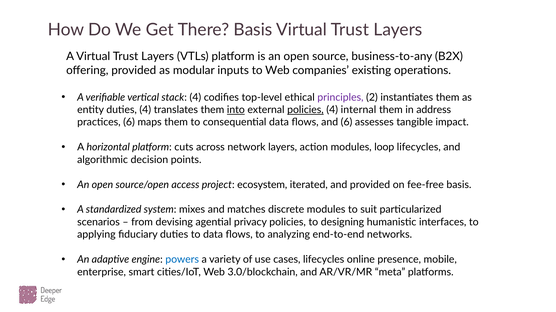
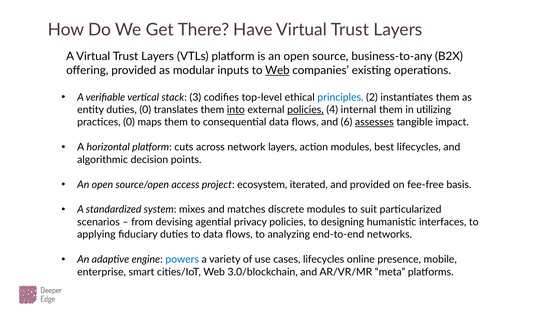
There Basis: Basis -> Have
Web at (277, 70) underline: none -> present
stack 4: 4 -> 3
principles colour: purple -> blue
duties 4: 4 -> 0
address: address -> utilizing
practices 6: 6 -> 0
assesses underline: none -> present
loop: loop -> best
